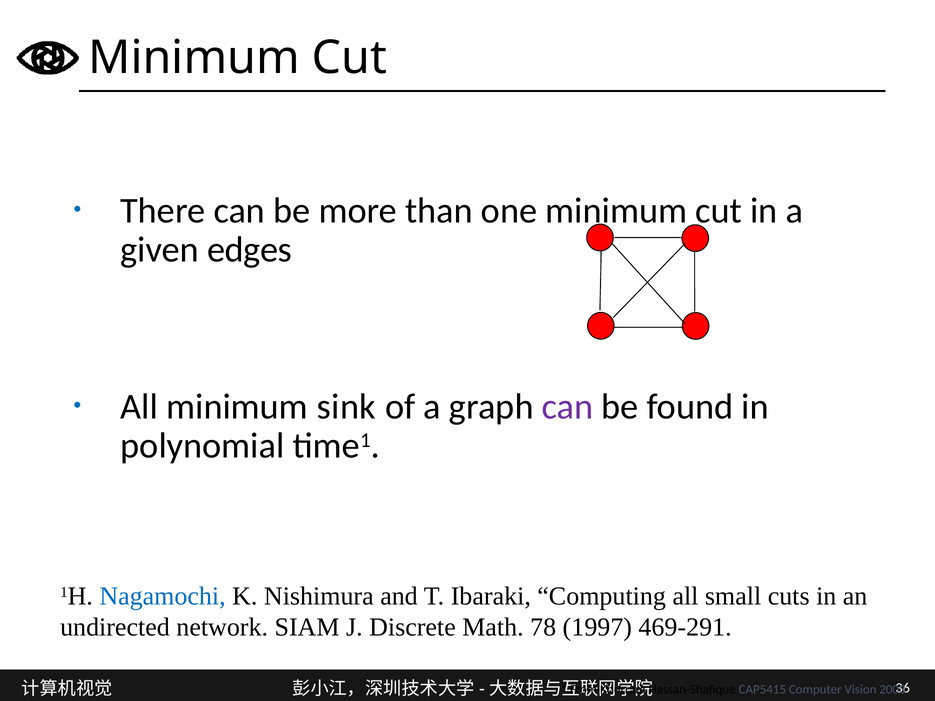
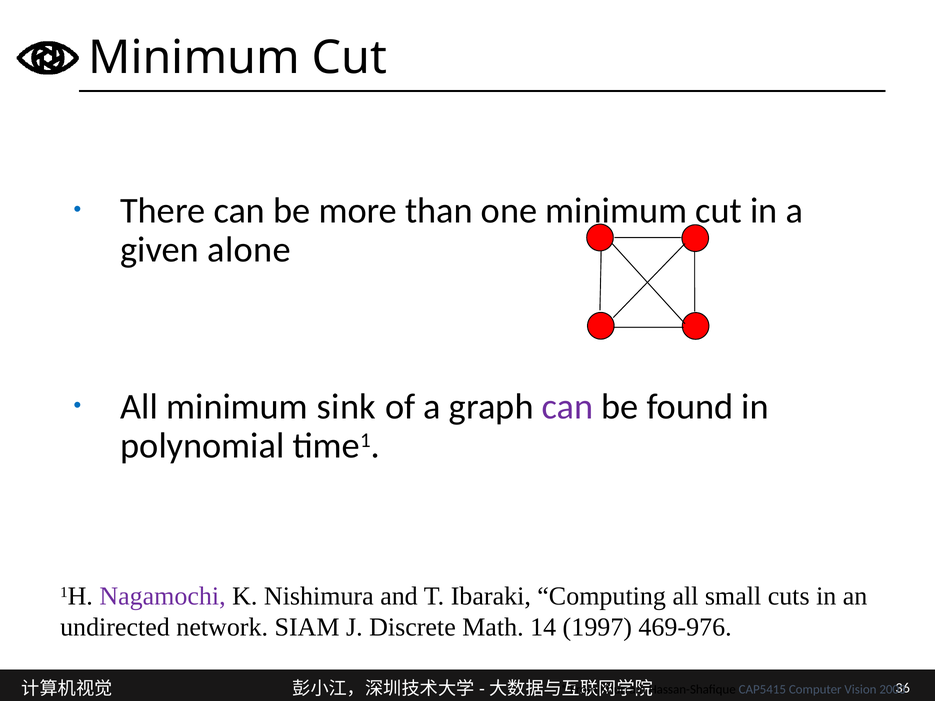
edges: edges -> alone
Nagamochi colour: blue -> purple
78: 78 -> 14
469-291: 469-291 -> 469-976
